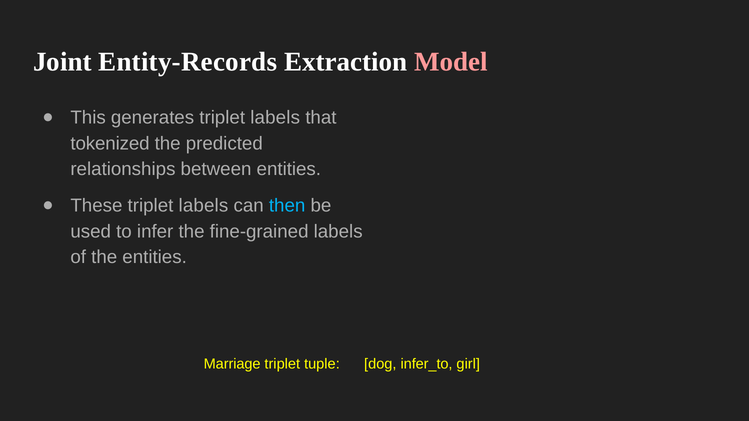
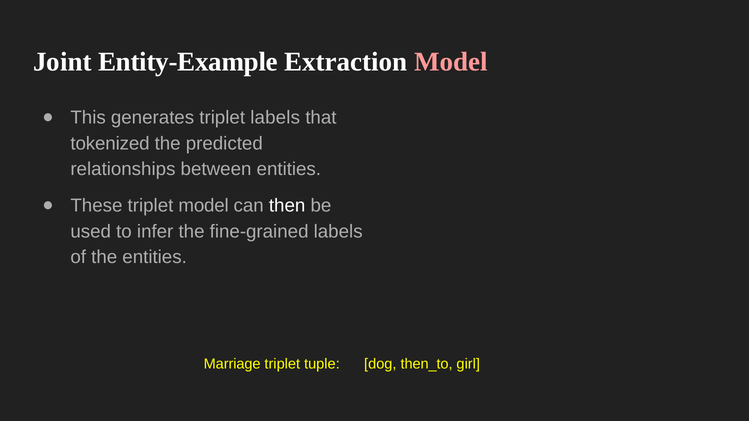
Entity-Records: Entity-Records -> Entity-Example
These triplet labels: labels -> model
then colour: light blue -> white
infer_to: infer_to -> then_to
